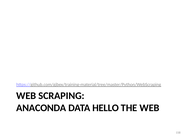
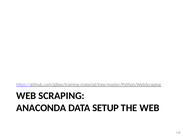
HELLO: HELLO -> SETUP
